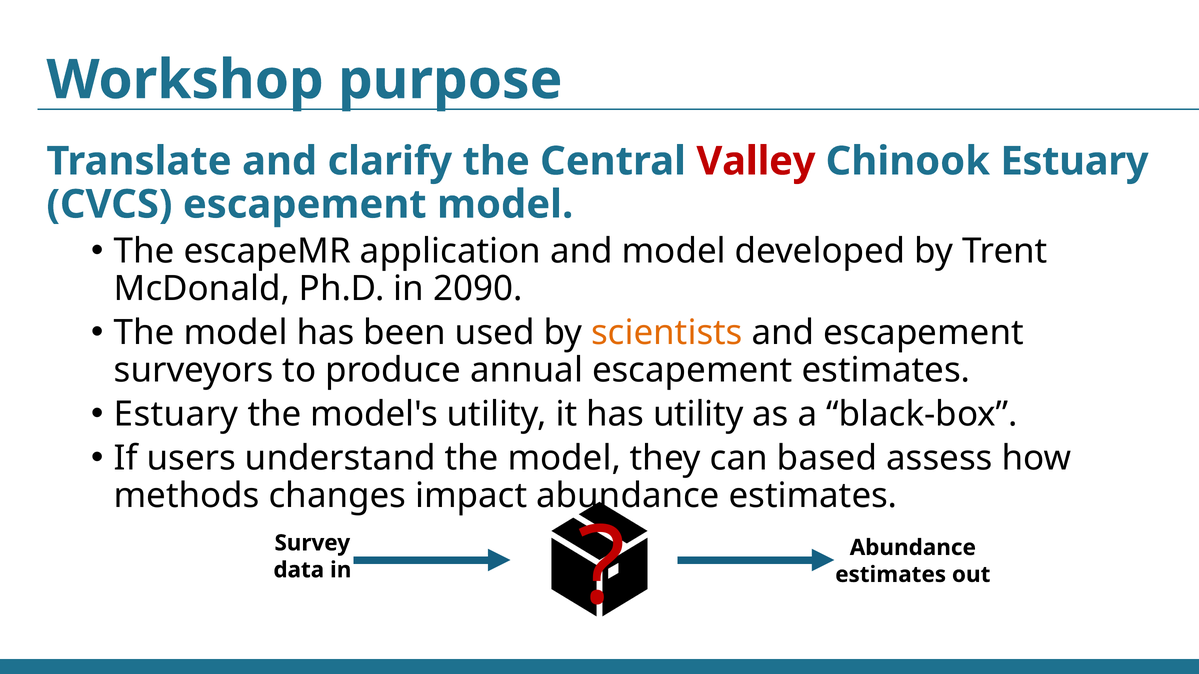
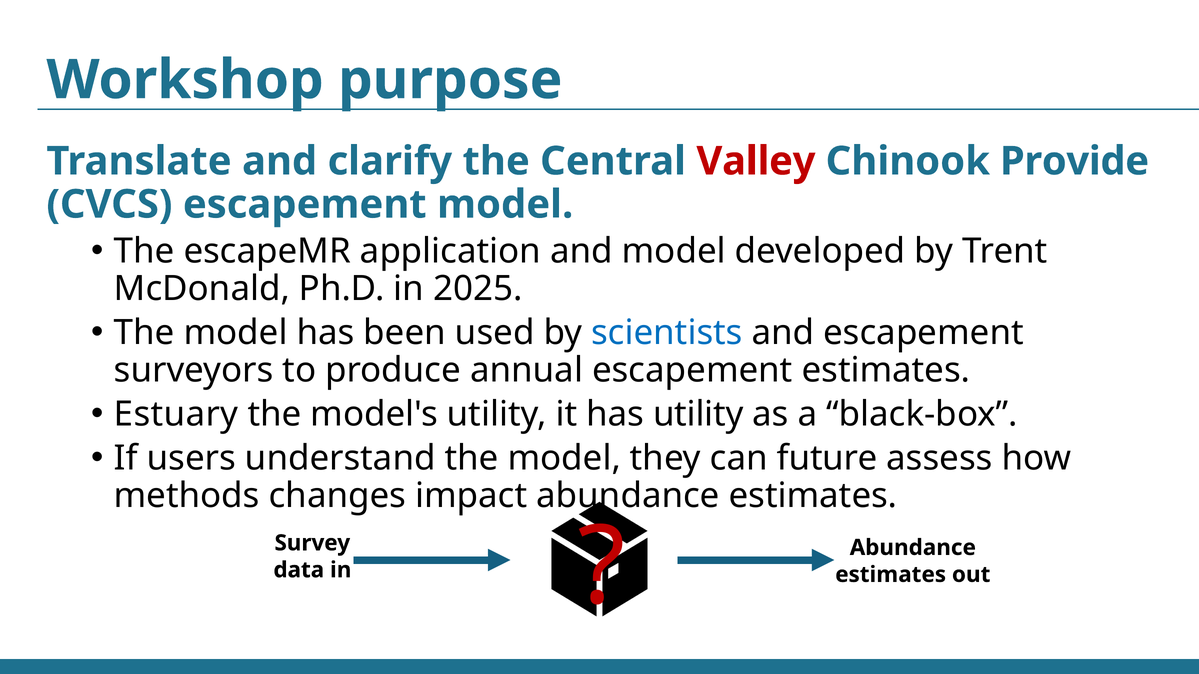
Chinook Estuary: Estuary -> Provide
2090: 2090 -> 2025
scientists colour: orange -> blue
based: based -> future
